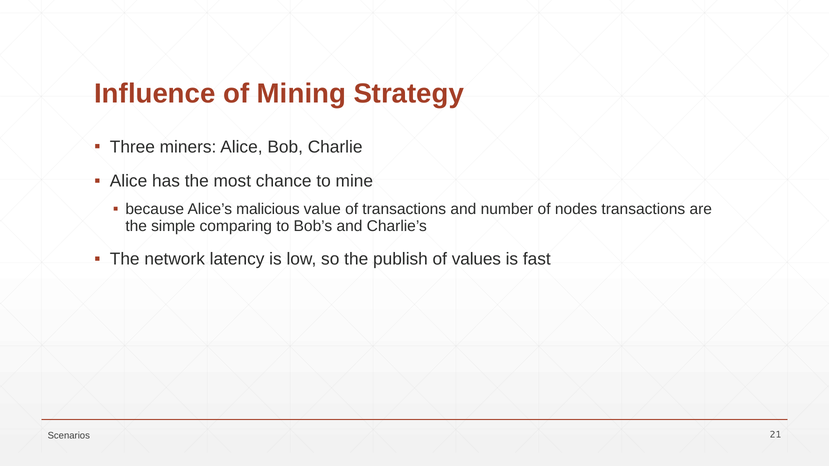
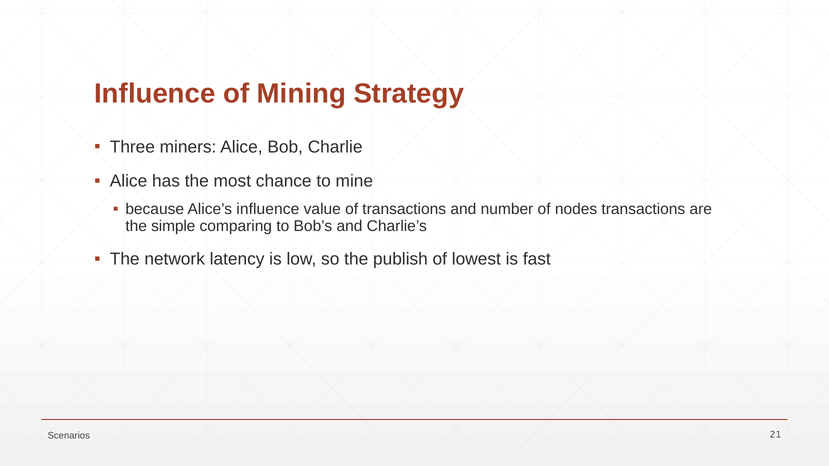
Alice’s malicious: malicious -> influence
values: values -> lowest
